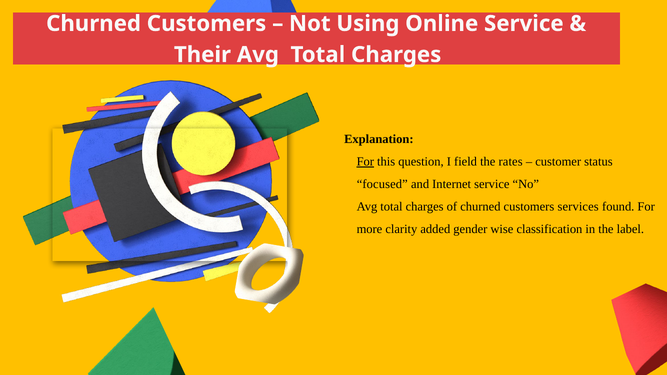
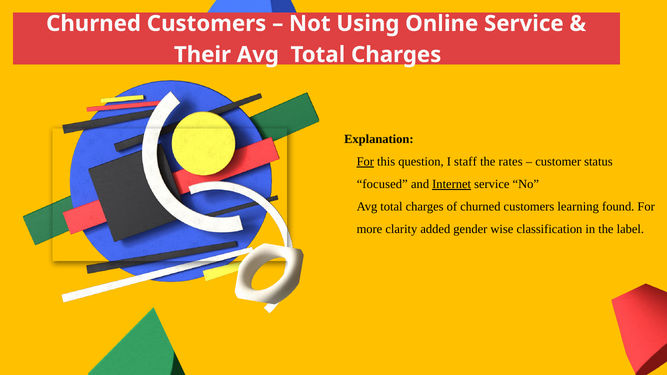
field: field -> staff
Internet underline: none -> present
services: services -> learning
